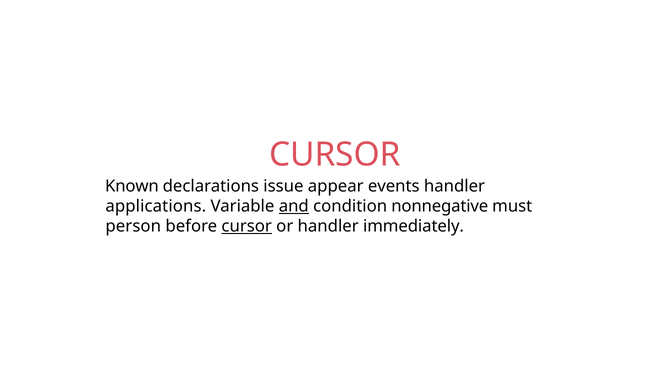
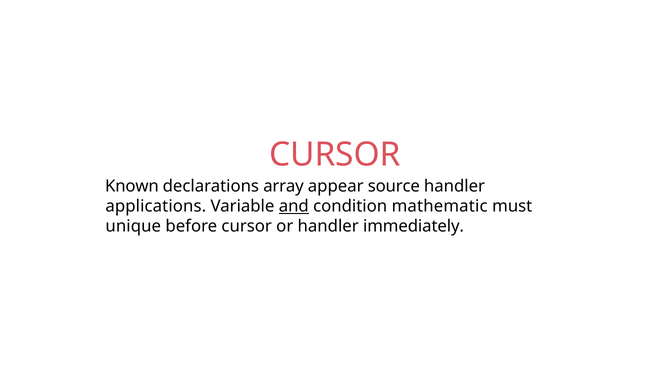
issue: issue -> array
events: events -> source
nonnegative: nonnegative -> mathematic
person: person -> unique
cursor at (247, 226) underline: present -> none
